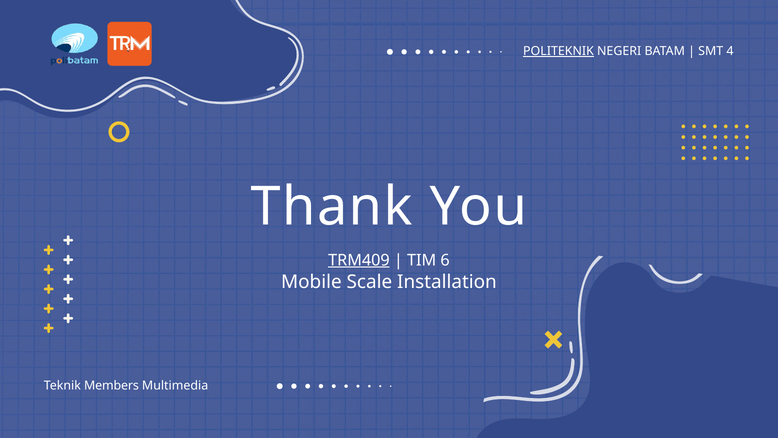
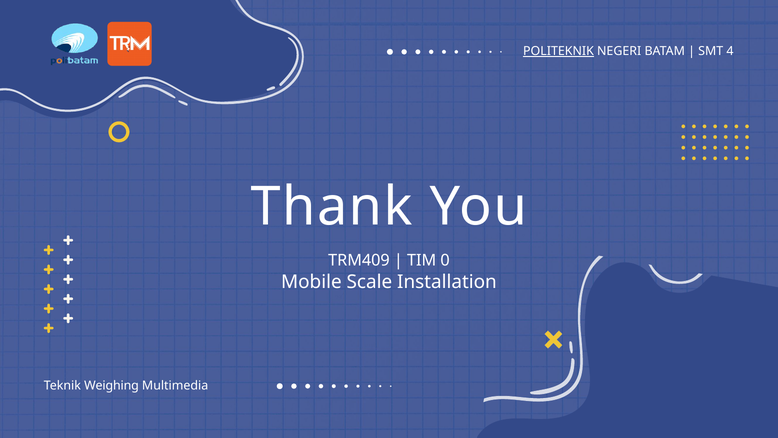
TRM409 underline: present -> none
6: 6 -> 0
Members: Members -> Weighing
